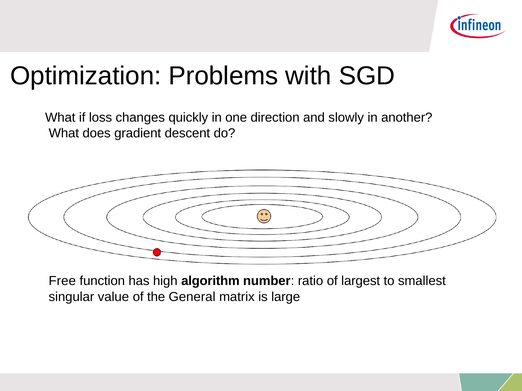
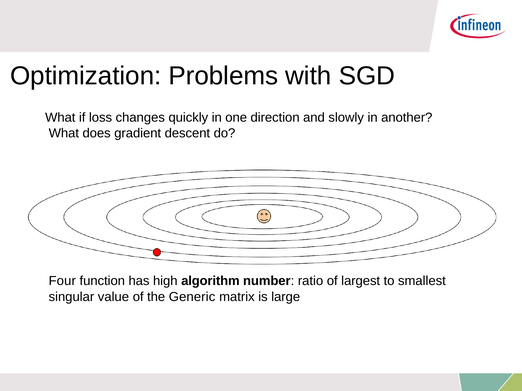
Free: Free -> Four
General: General -> Generic
